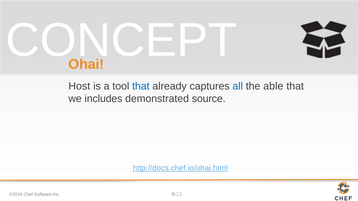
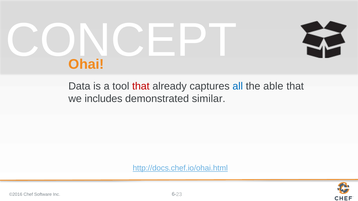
Host: Host -> Data
that at (141, 86) colour: blue -> red
source: source -> similar
